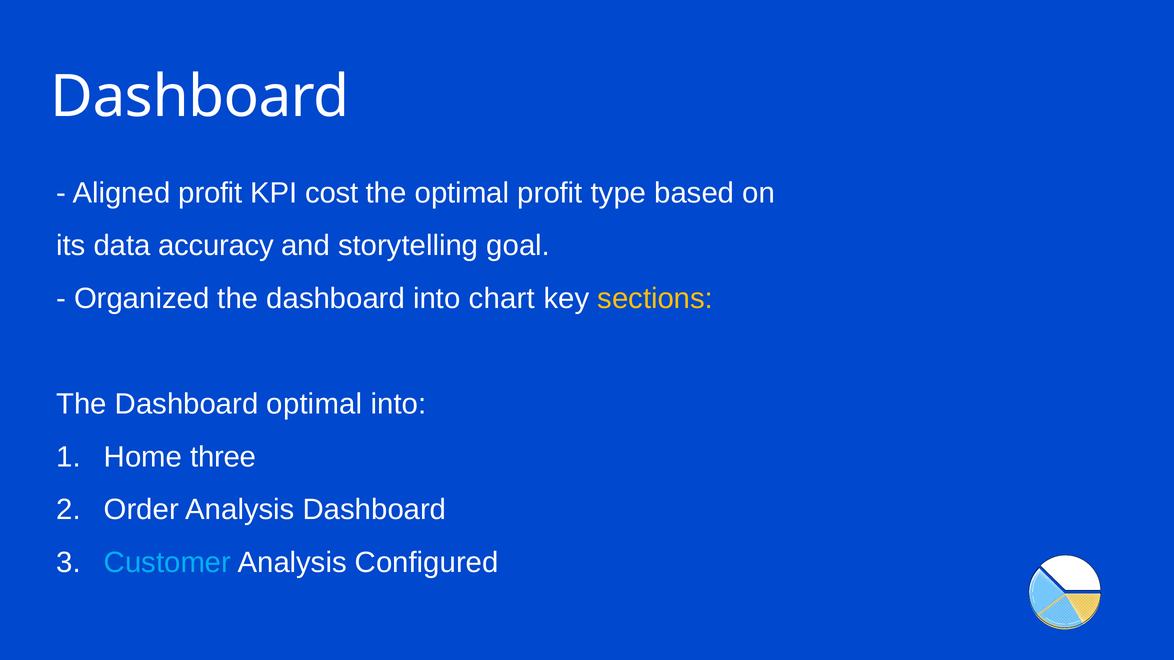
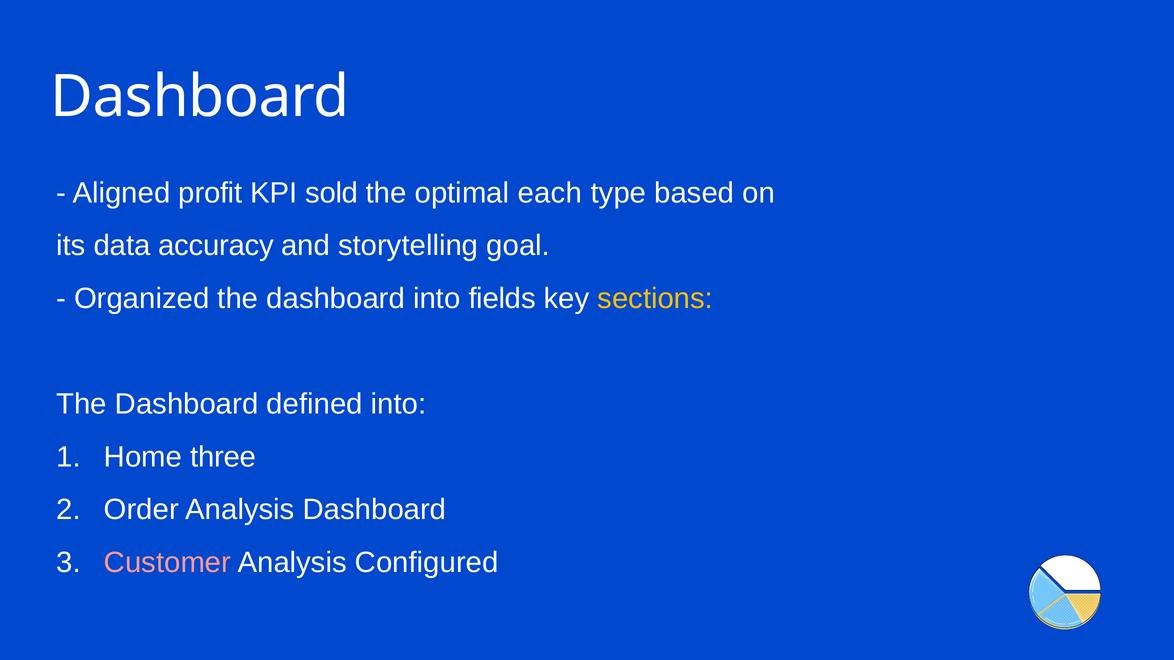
cost: cost -> sold
optimal profit: profit -> each
chart: chart -> fields
Dashboard optimal: optimal -> defined
Customer colour: light blue -> pink
